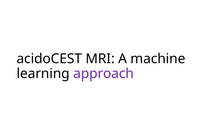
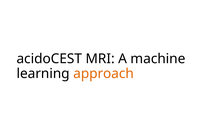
approach colour: purple -> orange
